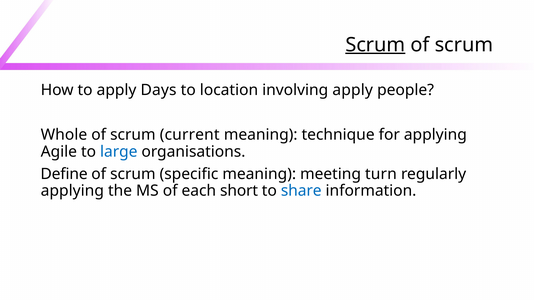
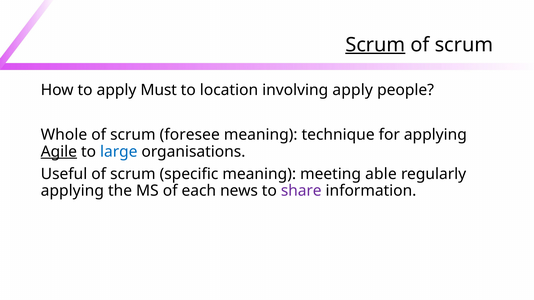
Days: Days -> Must
current: current -> foresee
Agile underline: none -> present
Define: Define -> Useful
turn: turn -> able
short: short -> news
share colour: blue -> purple
